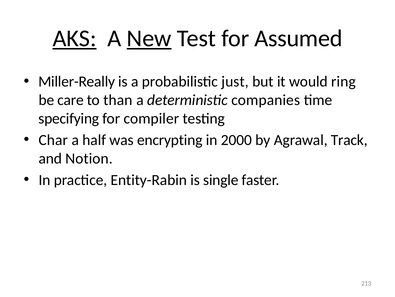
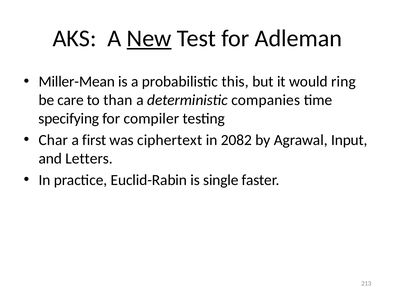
AKS underline: present -> none
Assumed: Assumed -> Adleman
Miller-Really: Miller-Really -> Miller-Mean
just: just -> this
half: half -> first
encrypting: encrypting -> ciphertext
2000: 2000 -> 2082
Track: Track -> Input
Notion: Notion -> Letters
Entity-Rabin: Entity-Rabin -> Euclid-Rabin
